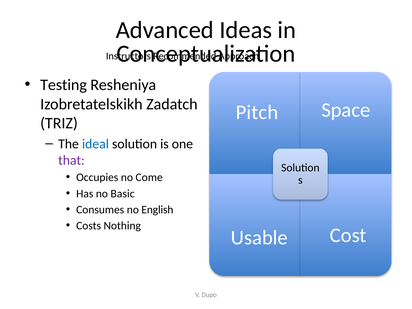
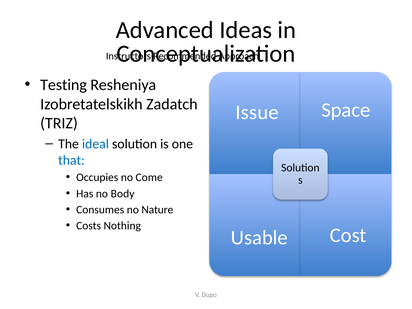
Pitch: Pitch -> Issue
that colour: purple -> blue
Basic: Basic -> Body
English: English -> Nature
